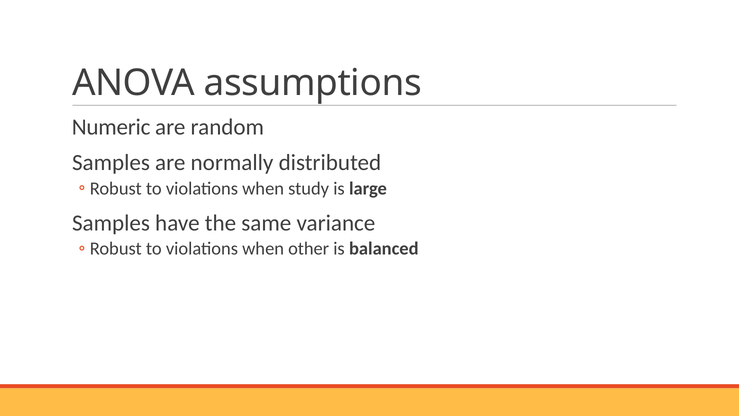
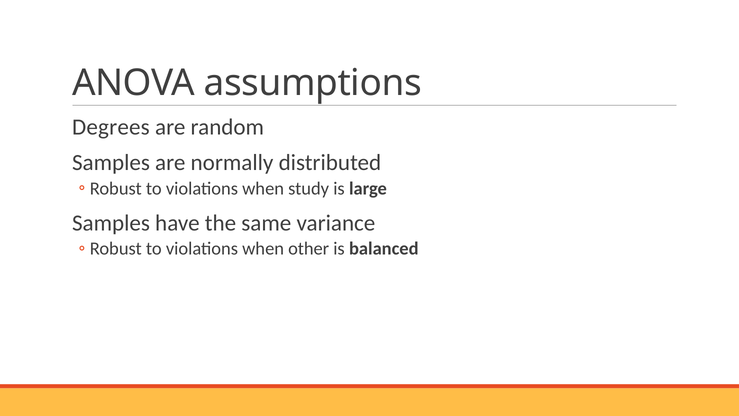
Numeric: Numeric -> Degrees
